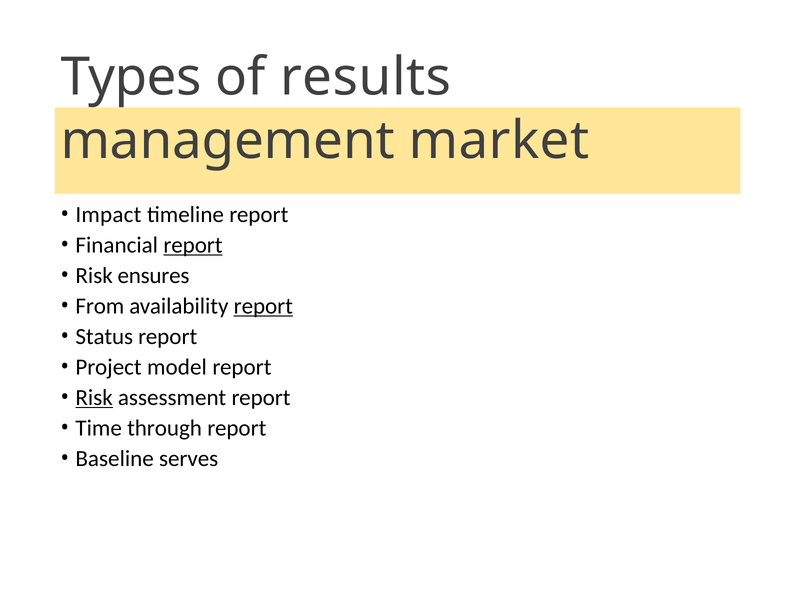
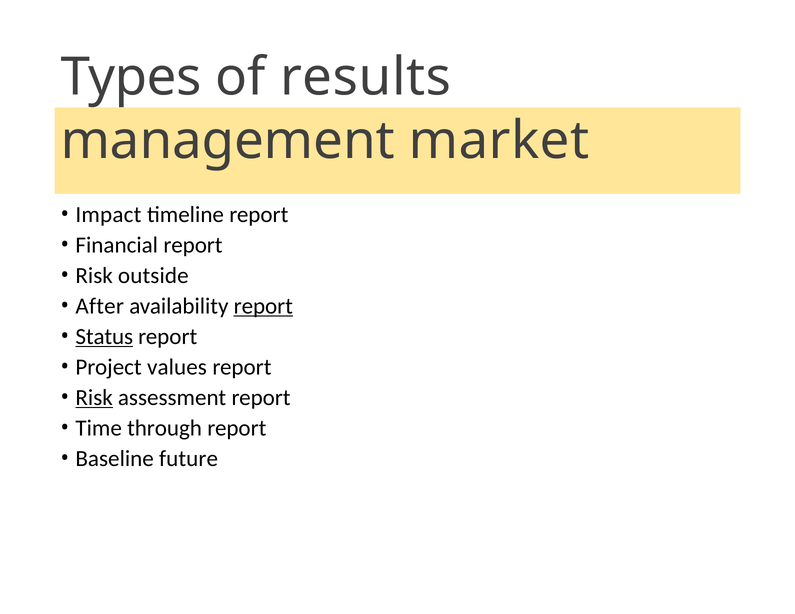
report at (193, 245) underline: present -> none
ensures: ensures -> outside
From: From -> After
Status underline: none -> present
model: model -> values
serves: serves -> future
